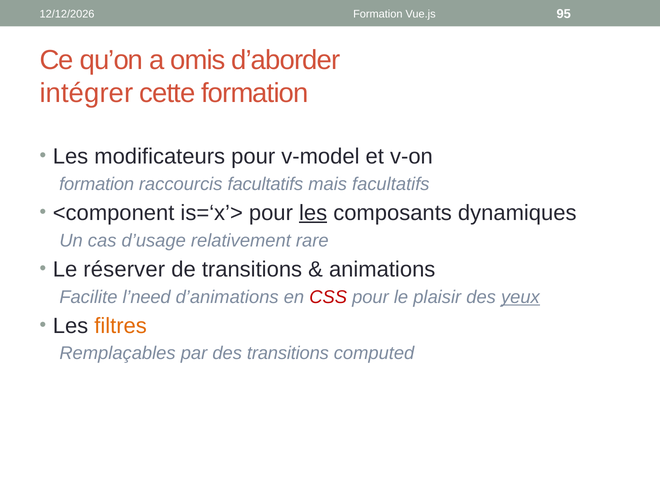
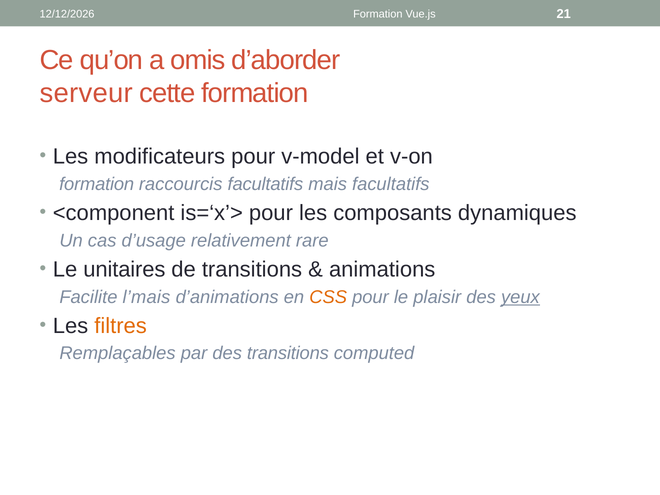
95: 95 -> 21
intégrer: intégrer -> serveur
les at (313, 213) underline: present -> none
réserver: réserver -> unitaires
l’need: l’need -> l’mais
CSS colour: red -> orange
